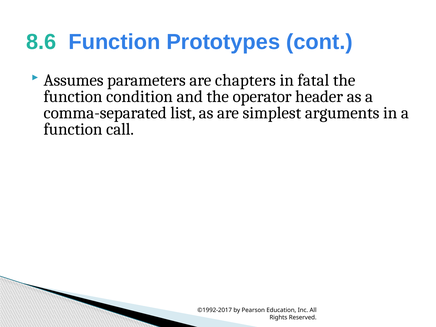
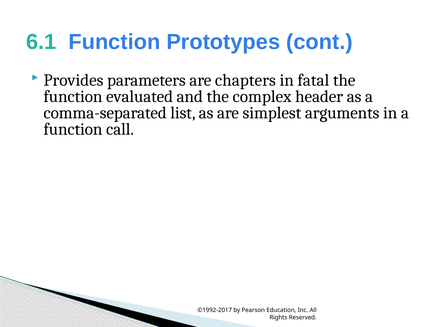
8.6: 8.6 -> 6.1
Assumes: Assumes -> Provides
condition: condition -> evaluated
operator: operator -> complex
